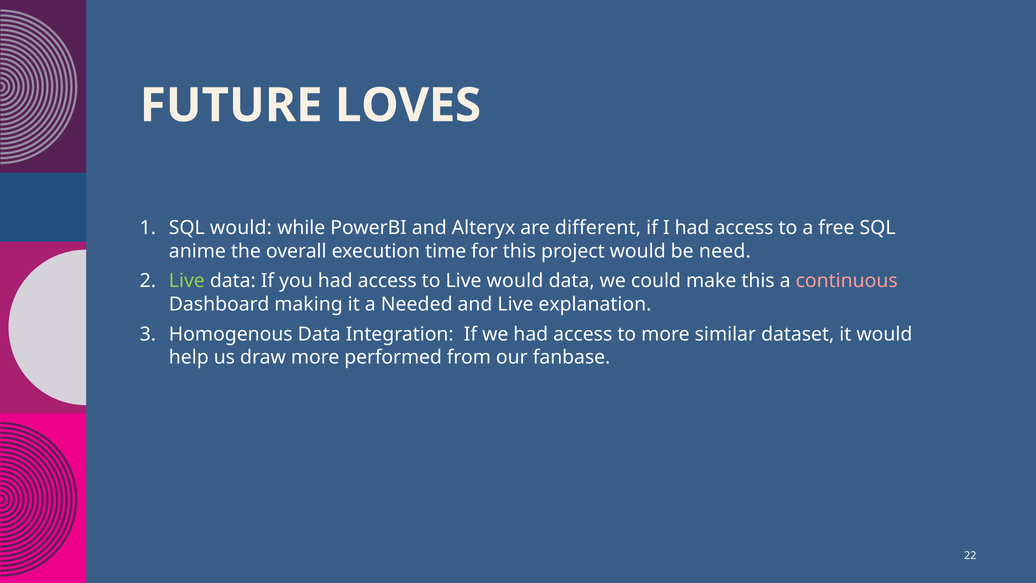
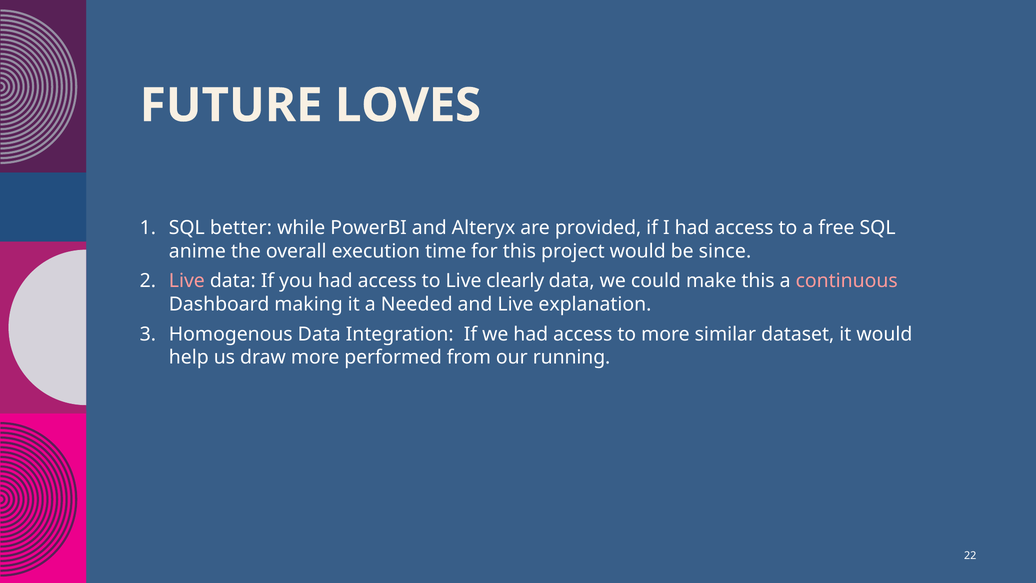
SQL would: would -> better
different: different -> provided
need: need -> since
Live at (187, 281) colour: light green -> pink
Live would: would -> clearly
fanbase: fanbase -> running
